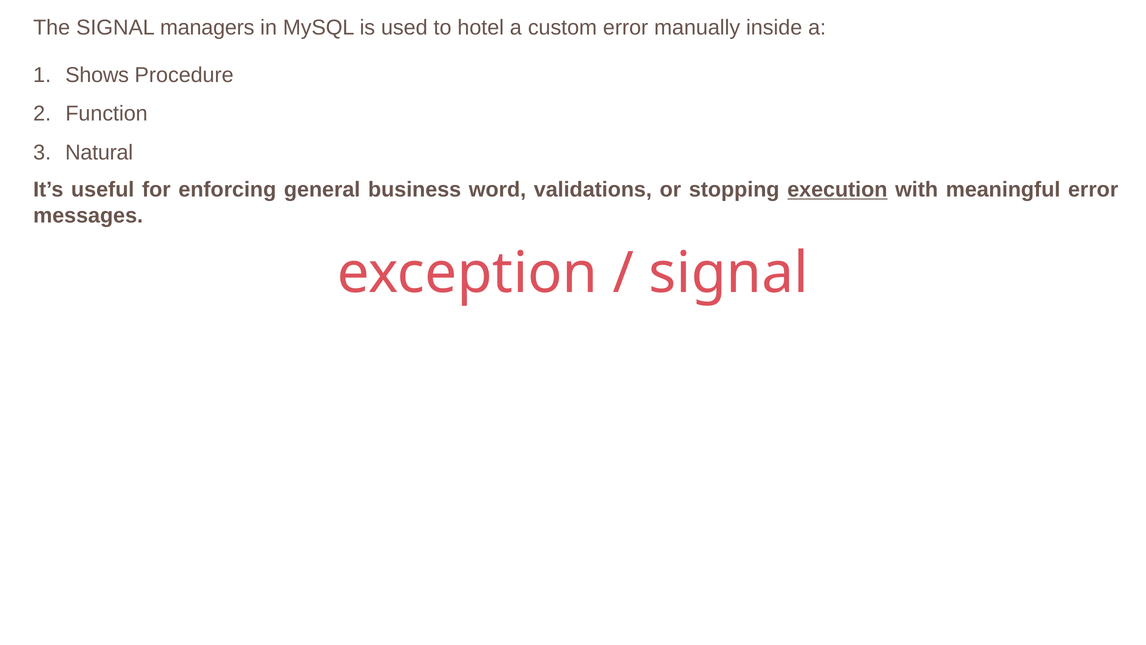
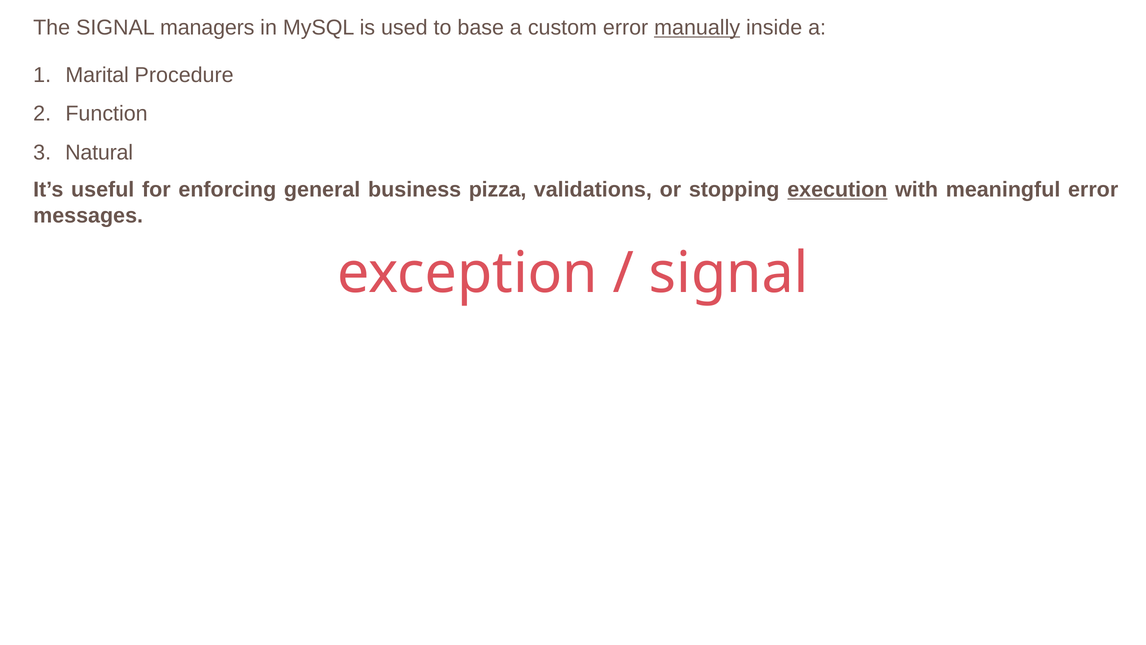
hotel: hotel -> base
manually underline: none -> present
Shows: Shows -> Marital
word: word -> pizza
